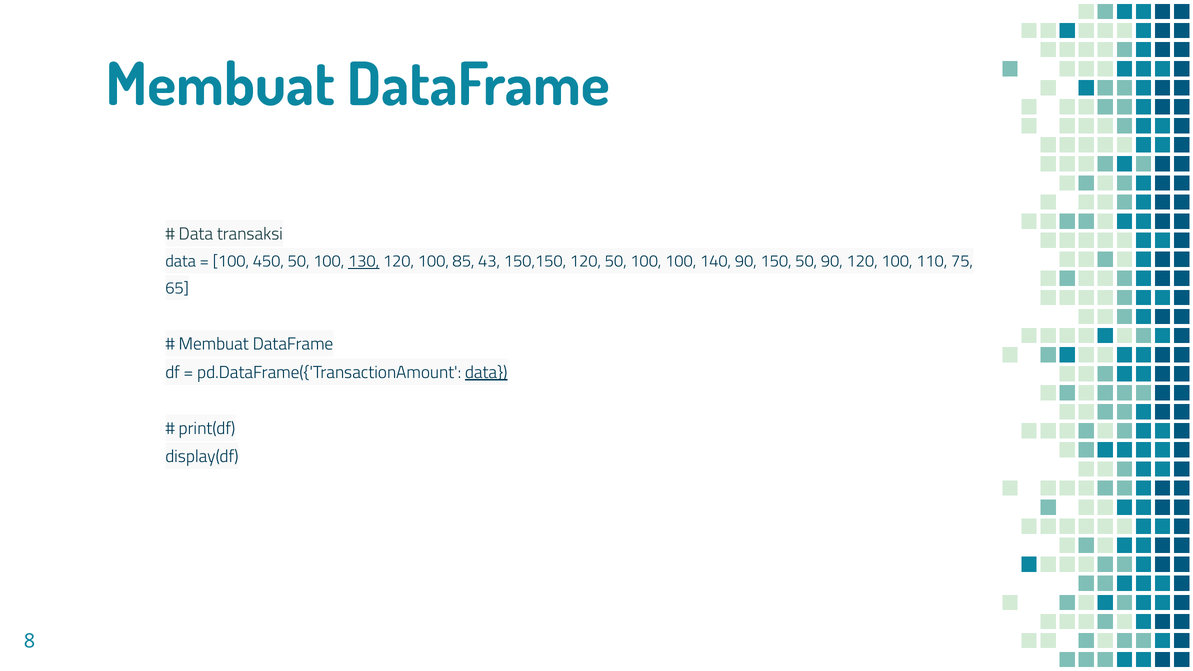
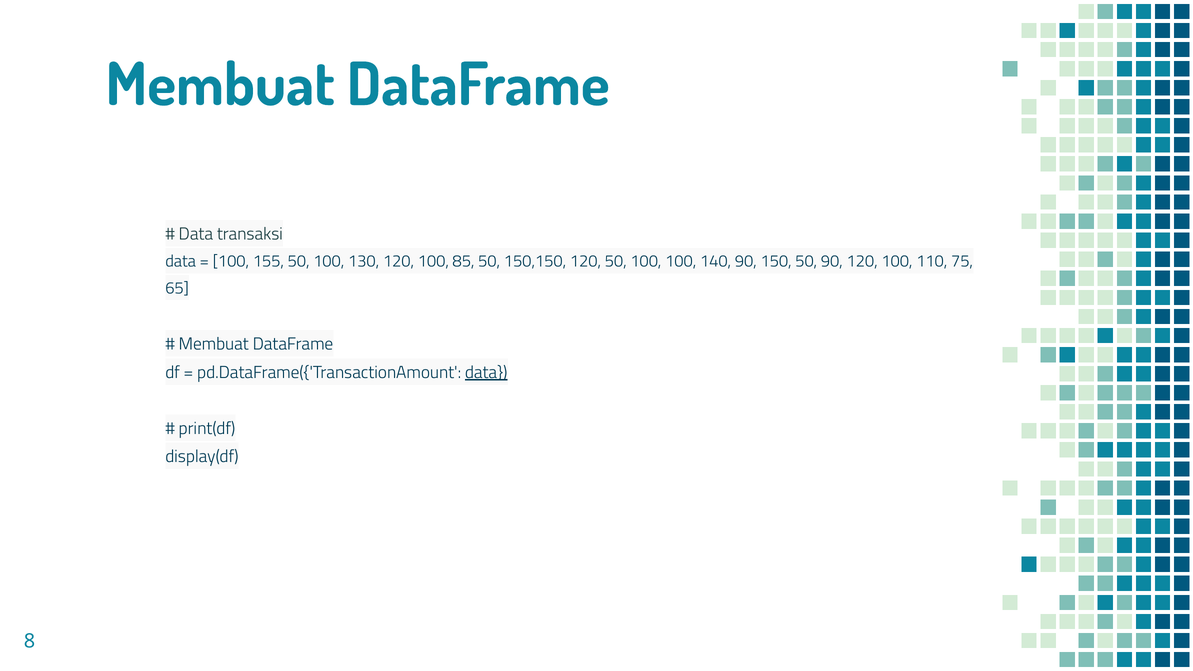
450: 450 -> 155
130 underline: present -> none
85 43: 43 -> 50
